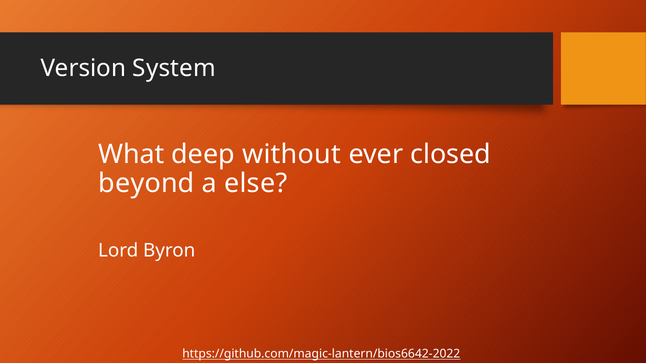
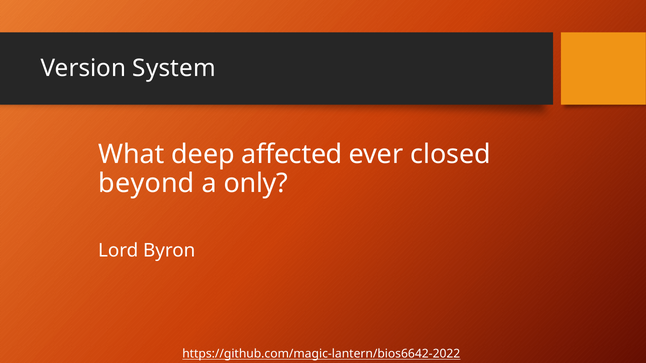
without: without -> affected
else: else -> only
